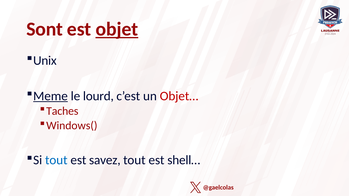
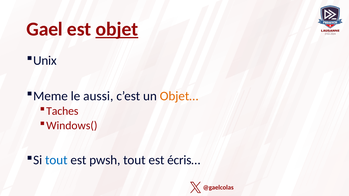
Sont: Sont -> Gael
Meme underline: present -> none
lourd: lourd -> aussi
Objet… colour: red -> orange
savez: savez -> pwsh
shell…: shell… -> écris…
